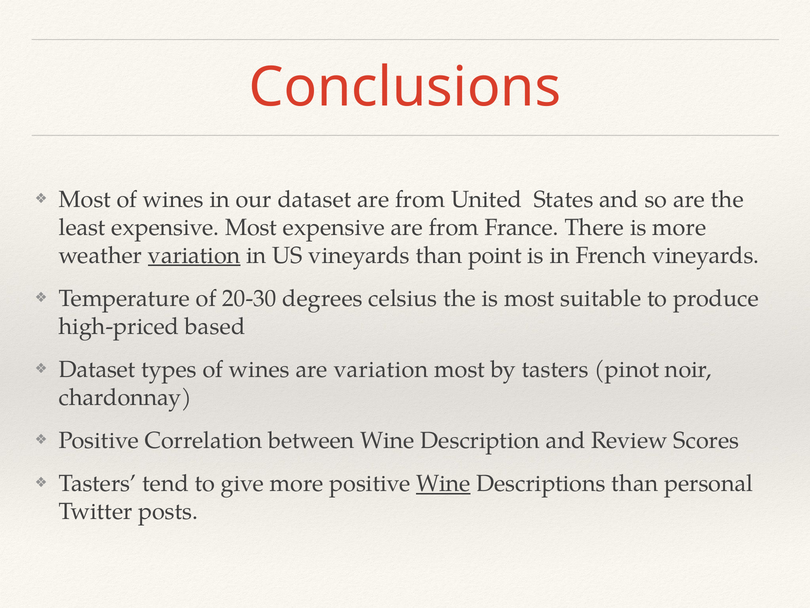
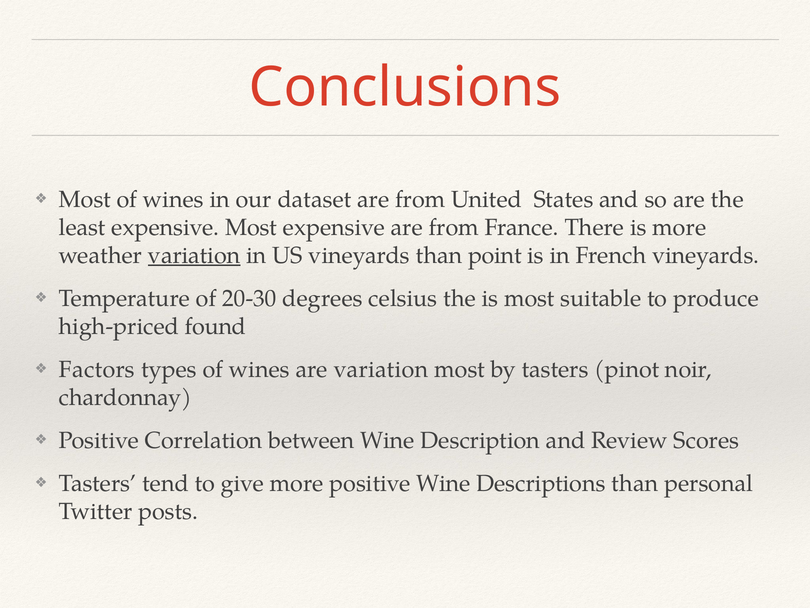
based: based -> found
Dataset at (97, 369): Dataset -> Factors
Wine at (443, 483) underline: present -> none
